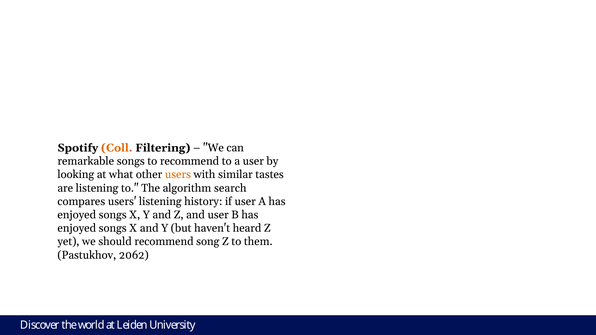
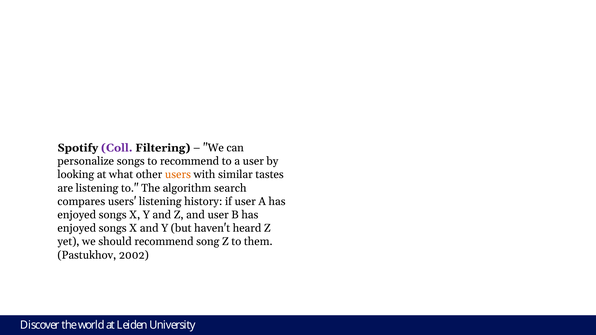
Coll colour: orange -> purple
remarkable: remarkable -> personalize
2062: 2062 -> 2002
